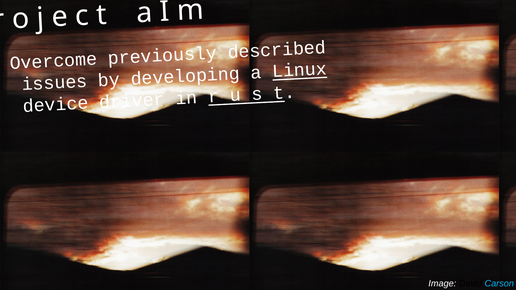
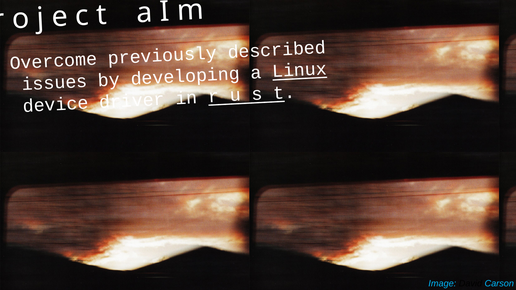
Image colour: white -> light blue
